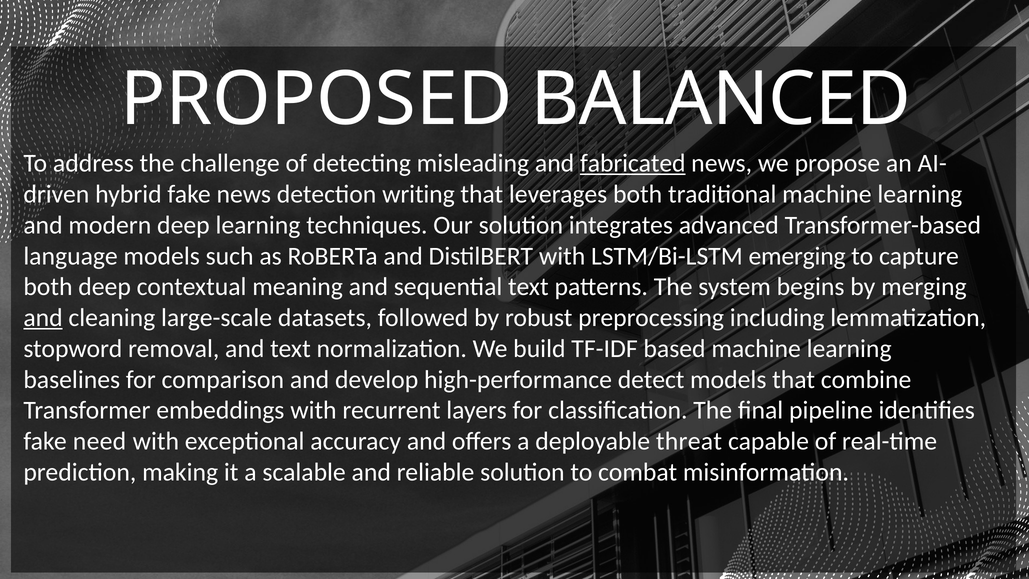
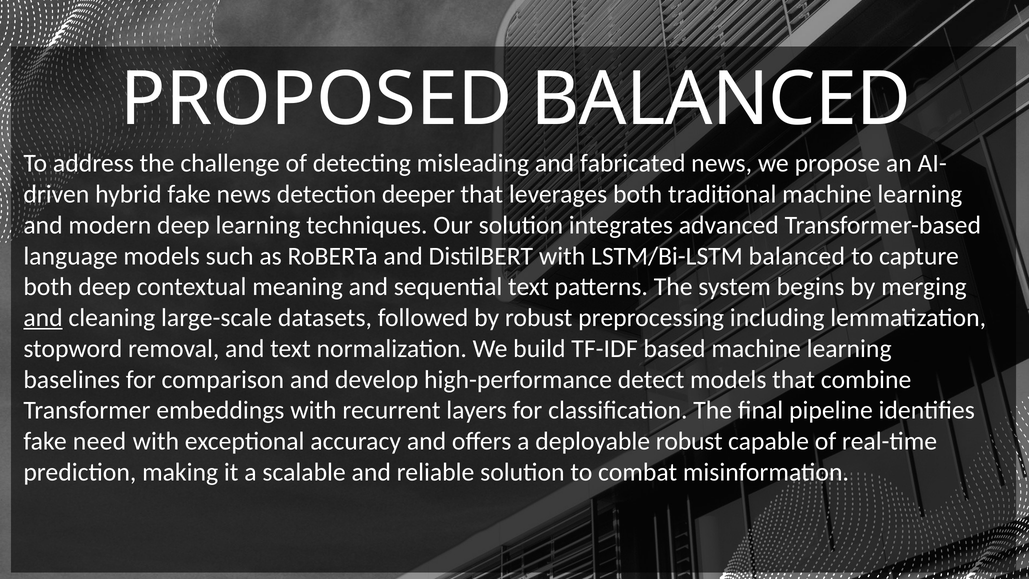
fabricated underline: present -> none
writing: writing -> deeper
LSTM/Bi-LSTM emerging: emerging -> balanced
deployable threat: threat -> robust
